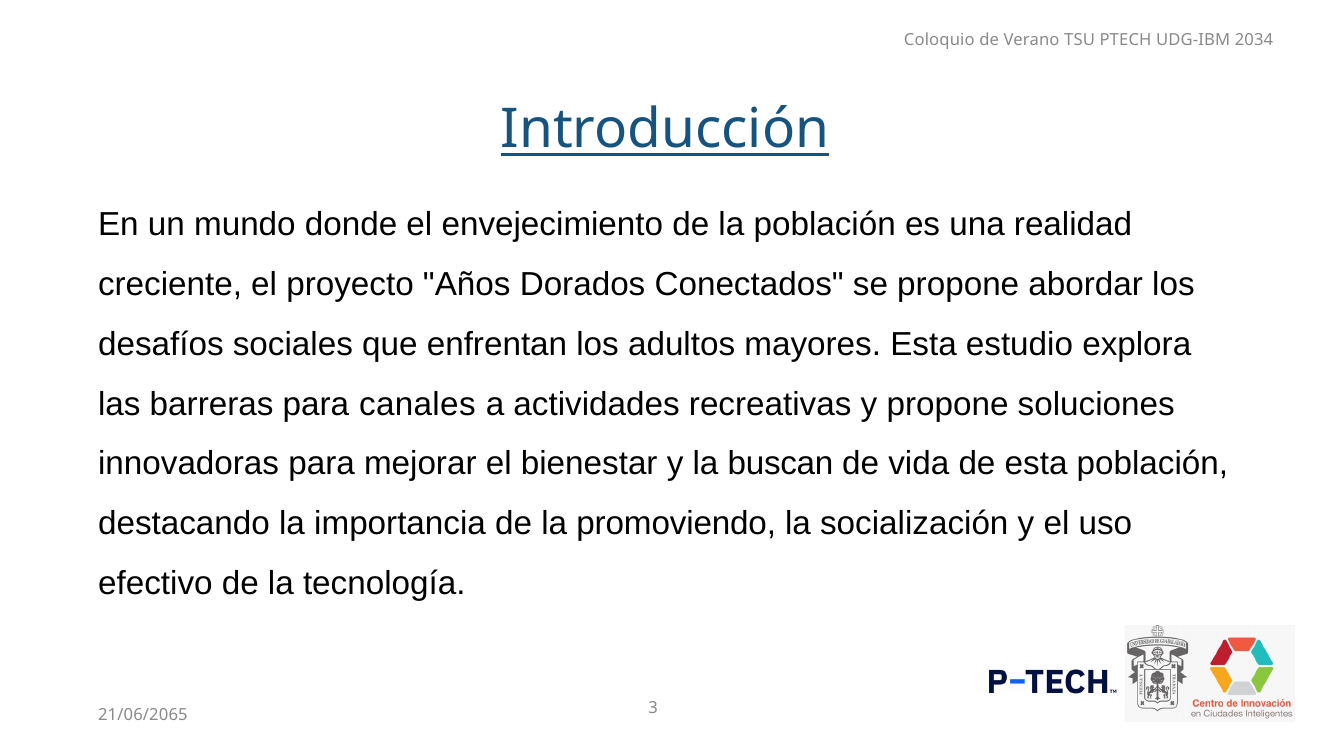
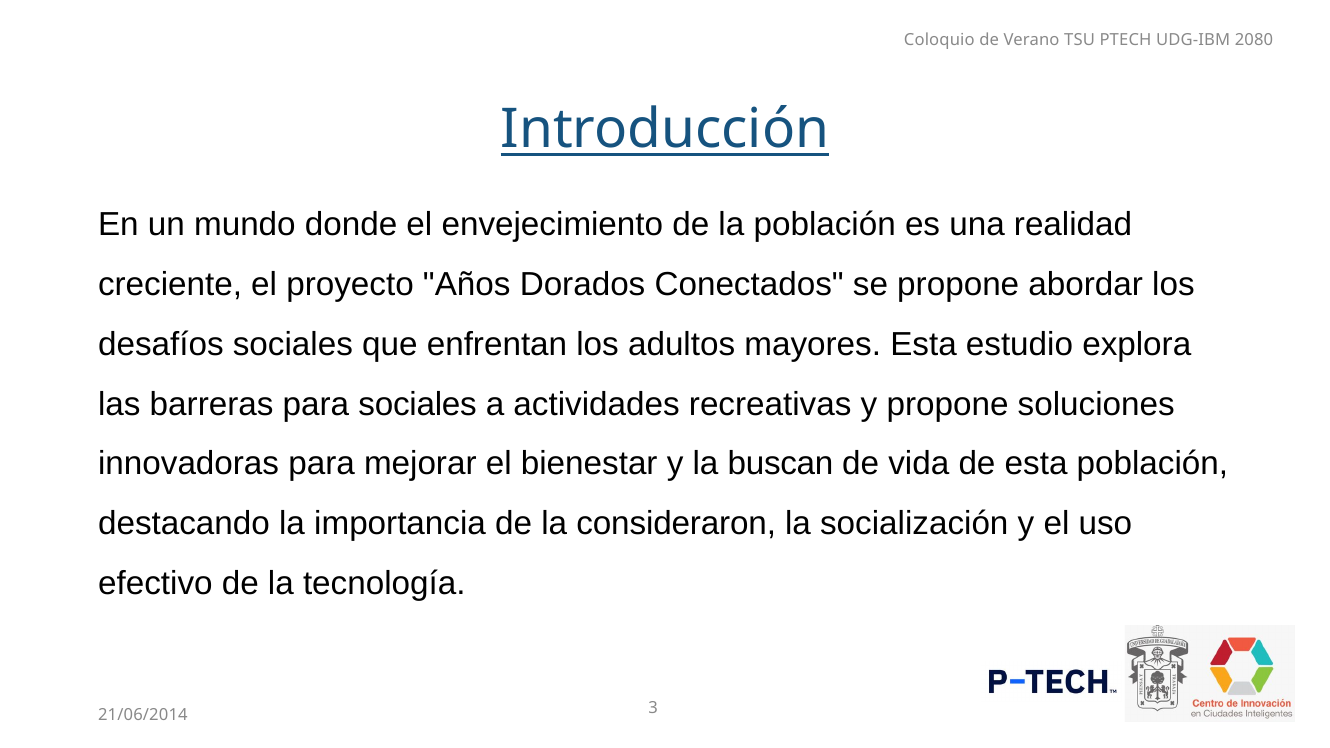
2034: 2034 -> 2080
para canales: canales -> sociales
promoviendo: promoviendo -> consideraron
21/06/2065: 21/06/2065 -> 21/06/2014
